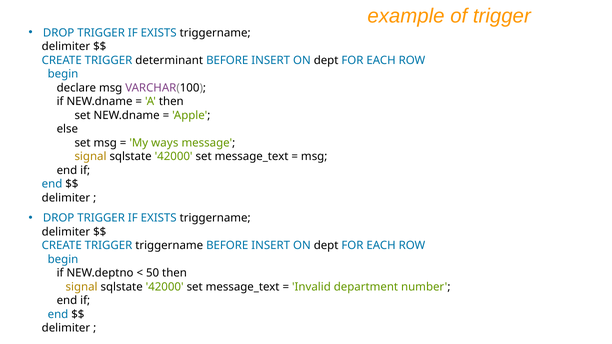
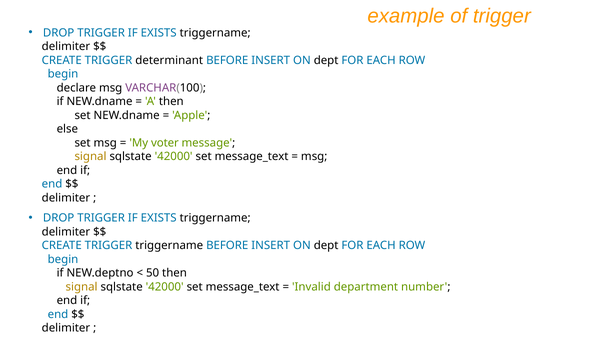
ways: ways -> voter
